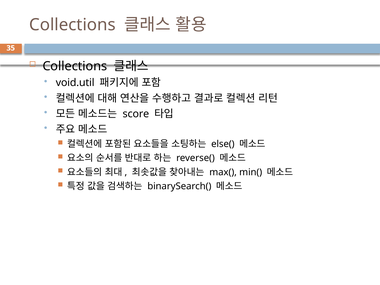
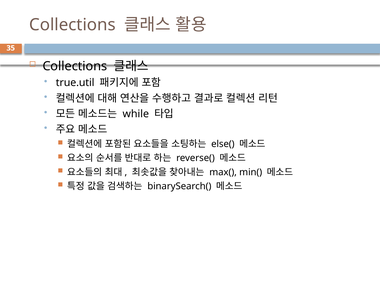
void.util: void.util -> true.util
score: score -> while
